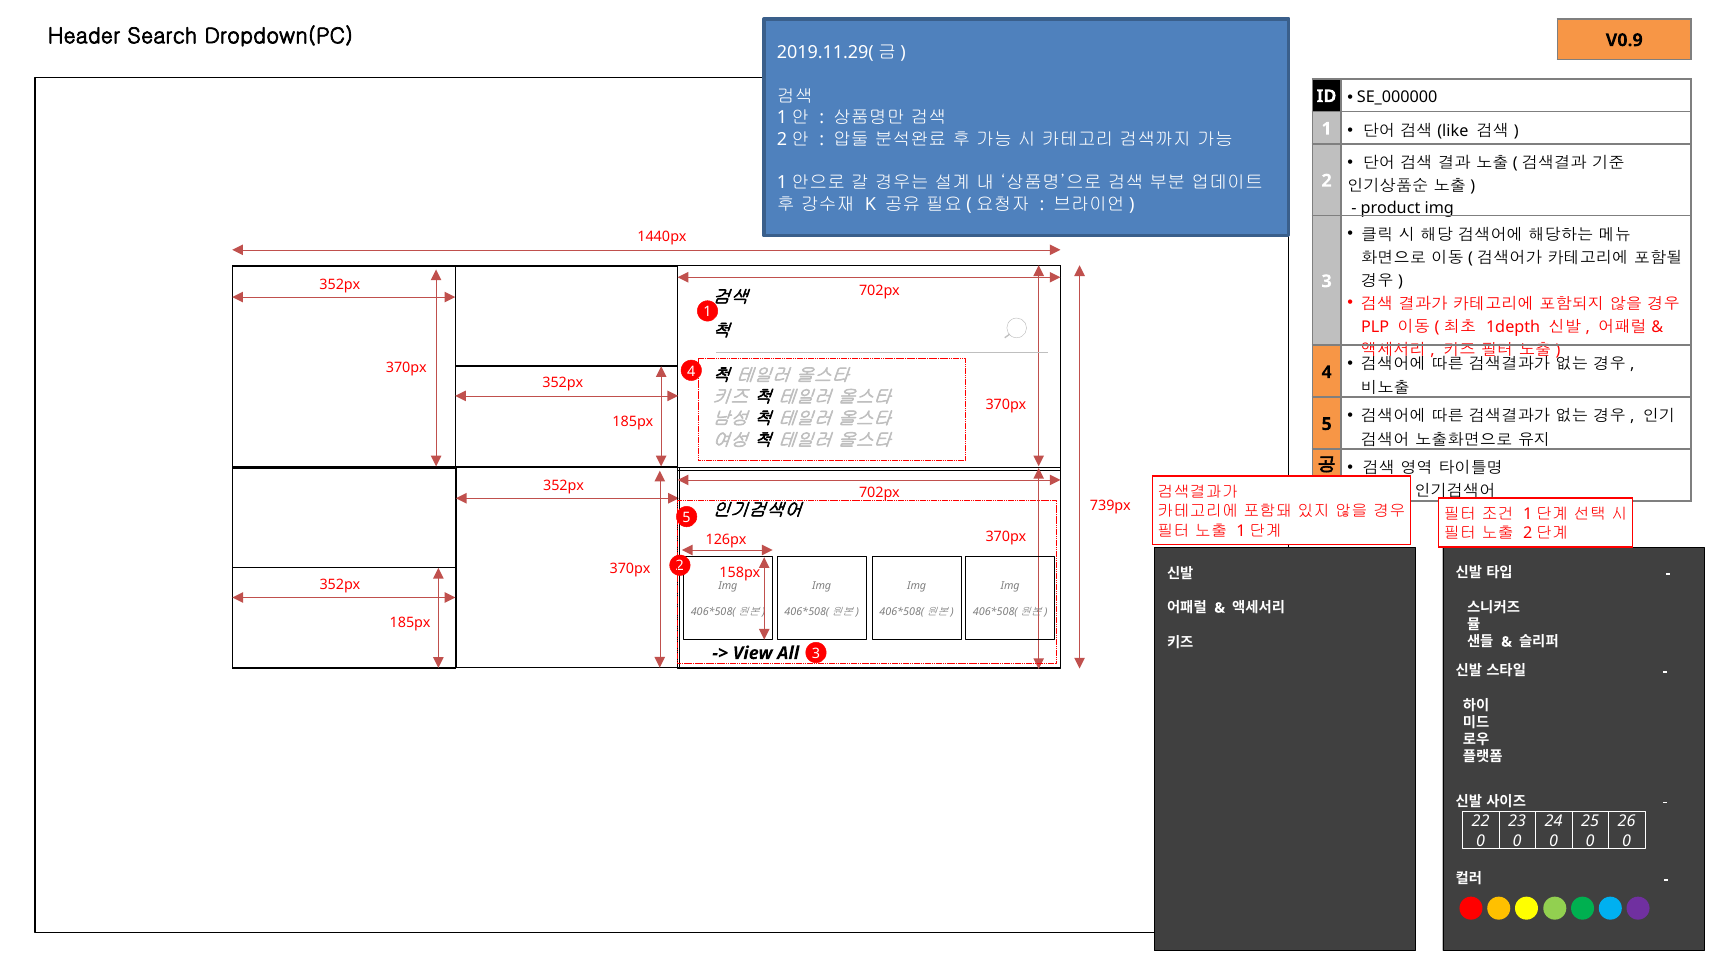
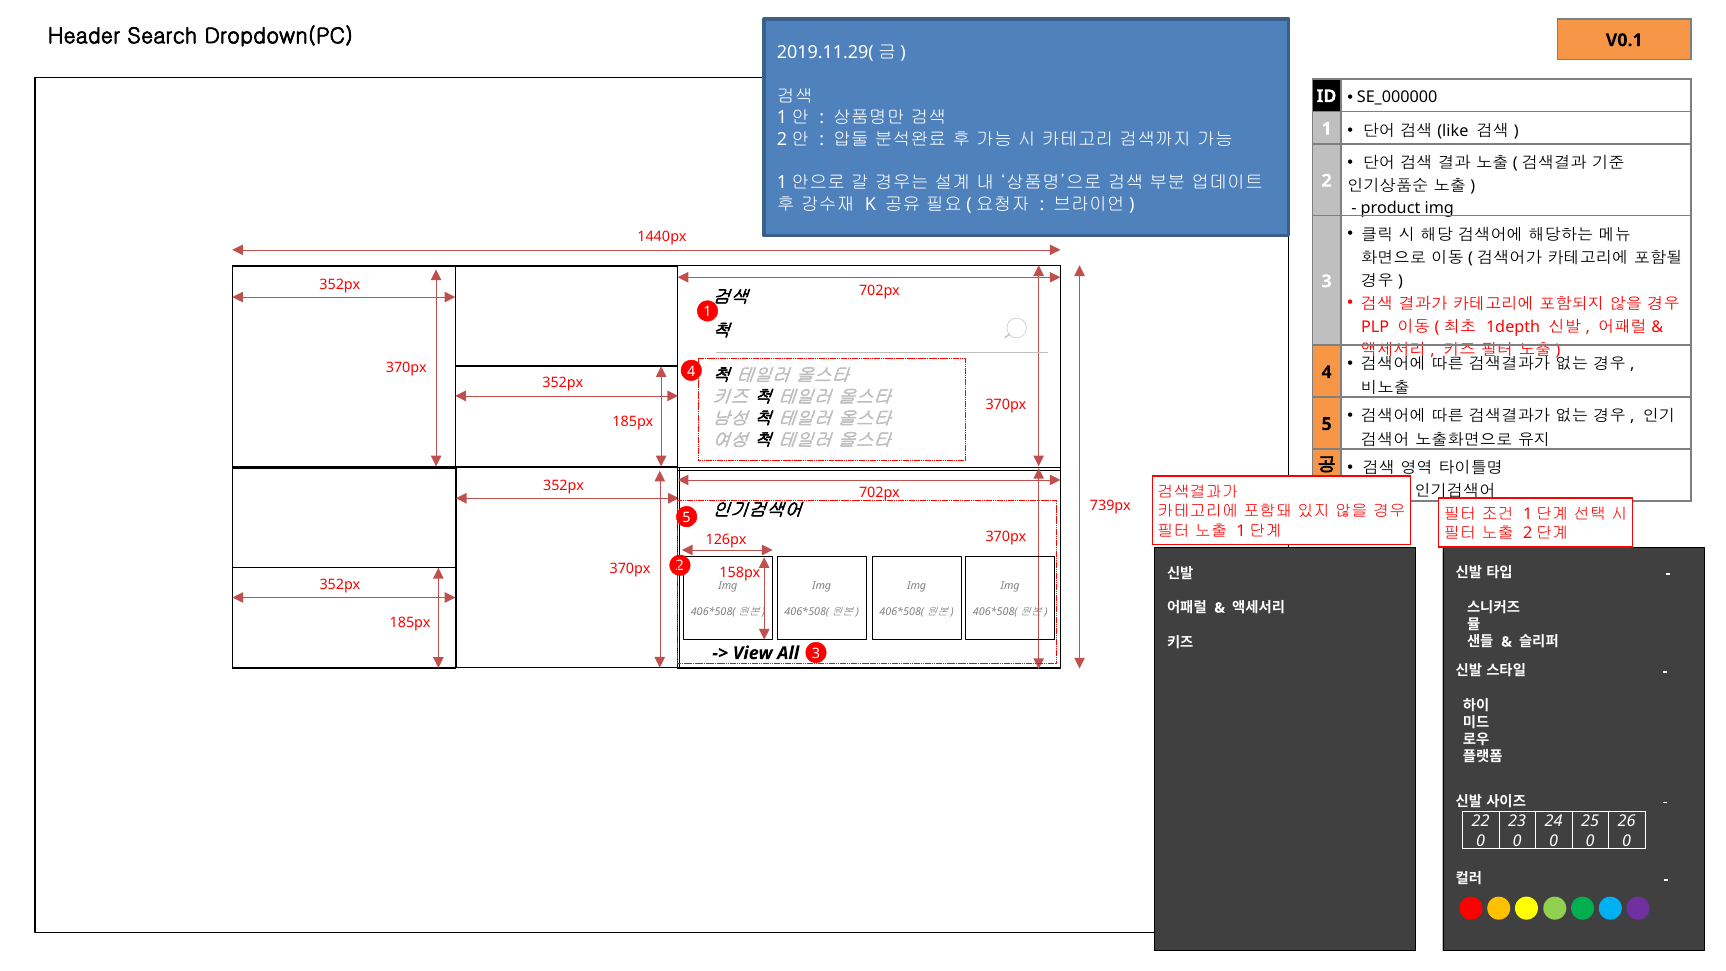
V0.9: V0.9 -> V0.1
